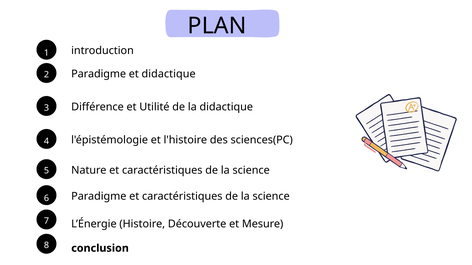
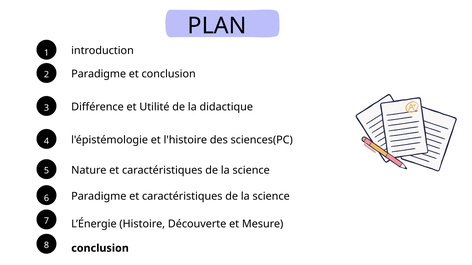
et didactique: didactique -> conclusion
